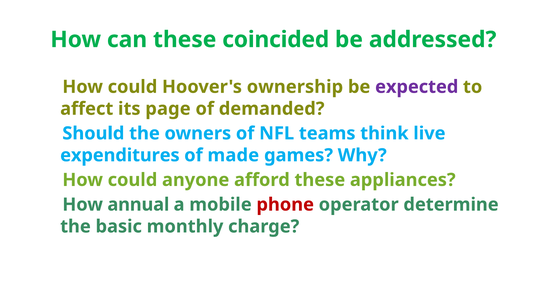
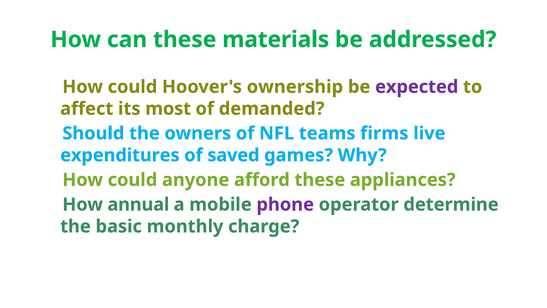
coincided: coincided -> materials
page: page -> most
think: think -> firms
made: made -> saved
phone colour: red -> purple
